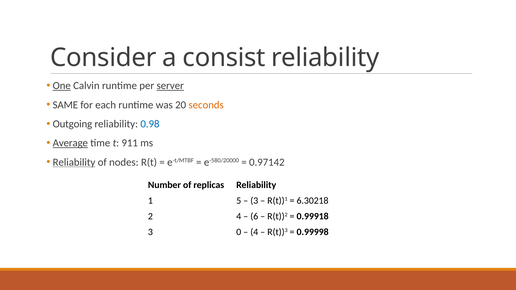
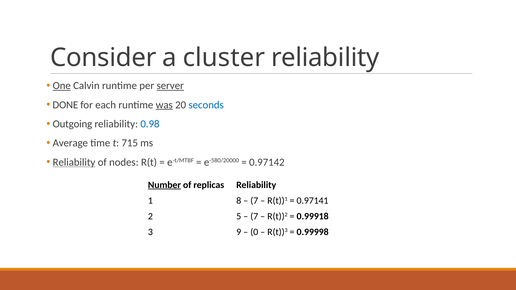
consist: consist -> cluster
SAME: SAME -> DONE
was underline: none -> present
seconds colour: orange -> blue
Average underline: present -> none
911: 911 -> 715
Number underline: none -> present
5: 5 -> 8
3 at (254, 201): 3 -> 7
6.30218: 6.30218 -> 0.97141
2 4: 4 -> 5
6 at (254, 216): 6 -> 7
0: 0 -> 9
4 at (254, 232): 4 -> 0
